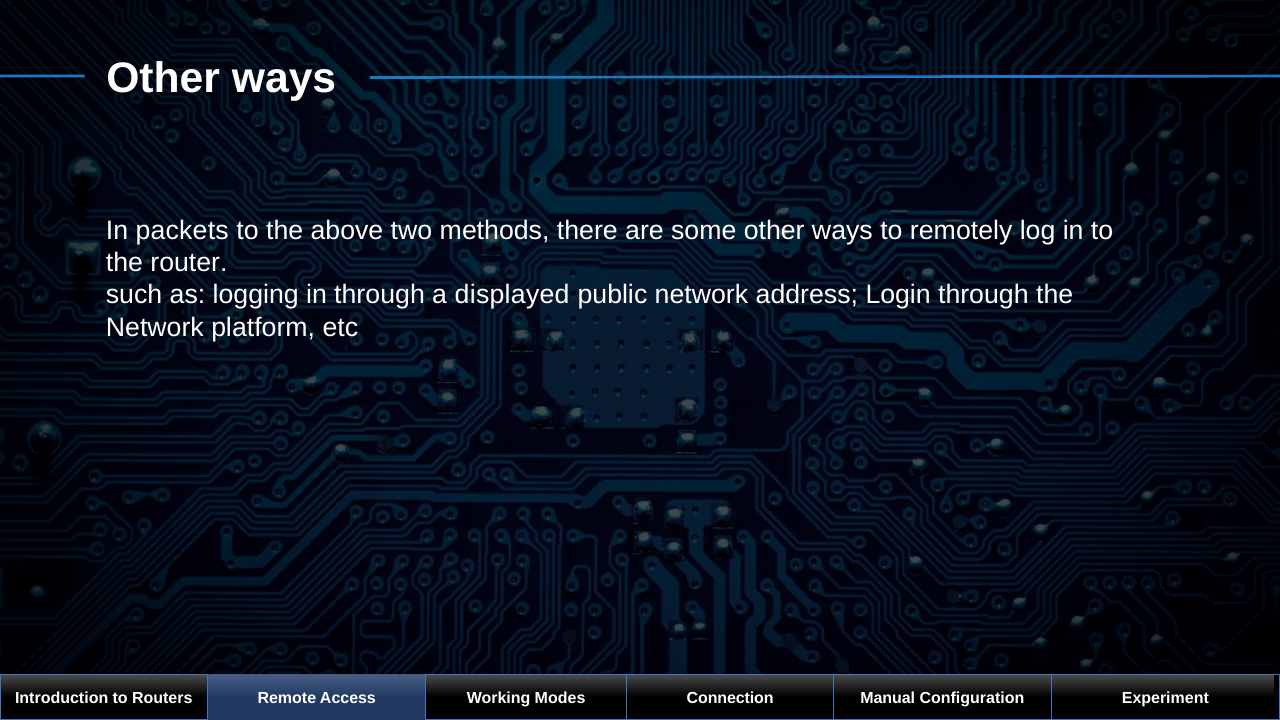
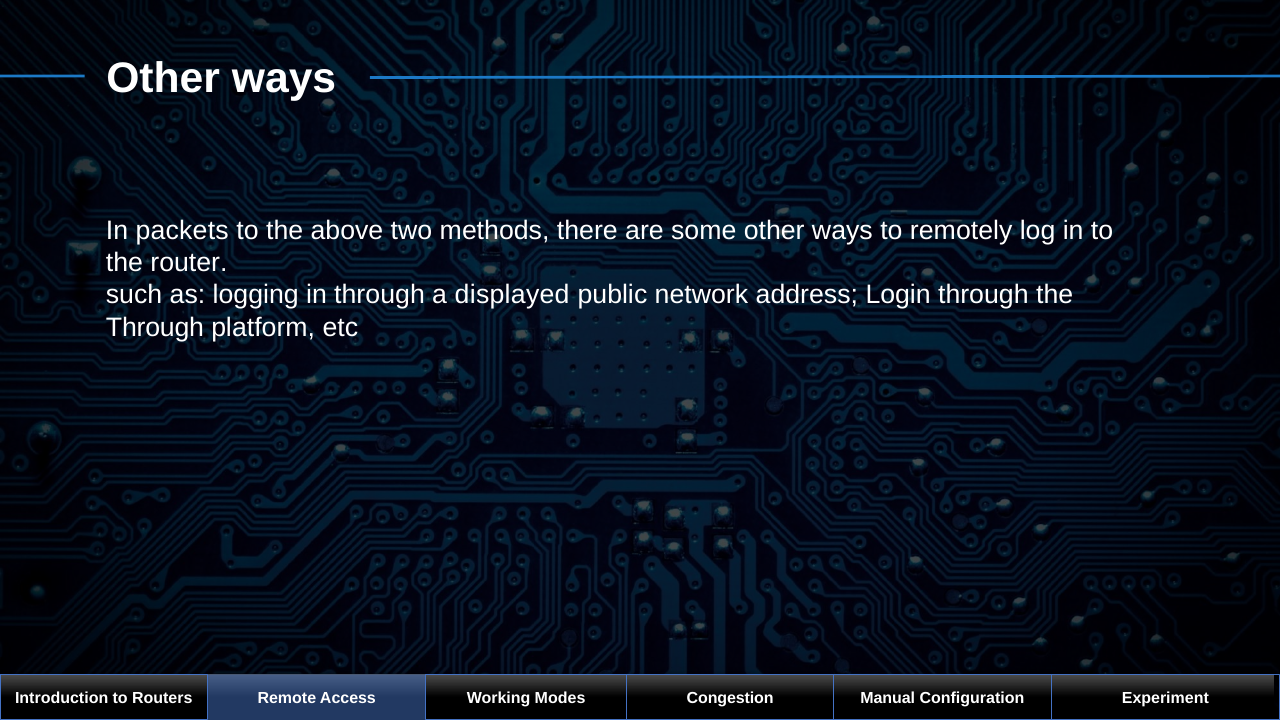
Network at (155, 327): Network -> Through
Connection: Connection -> Congestion
